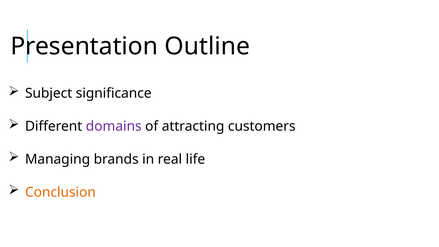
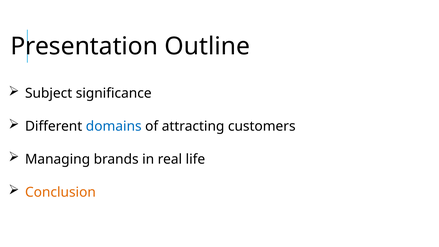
domains colour: purple -> blue
